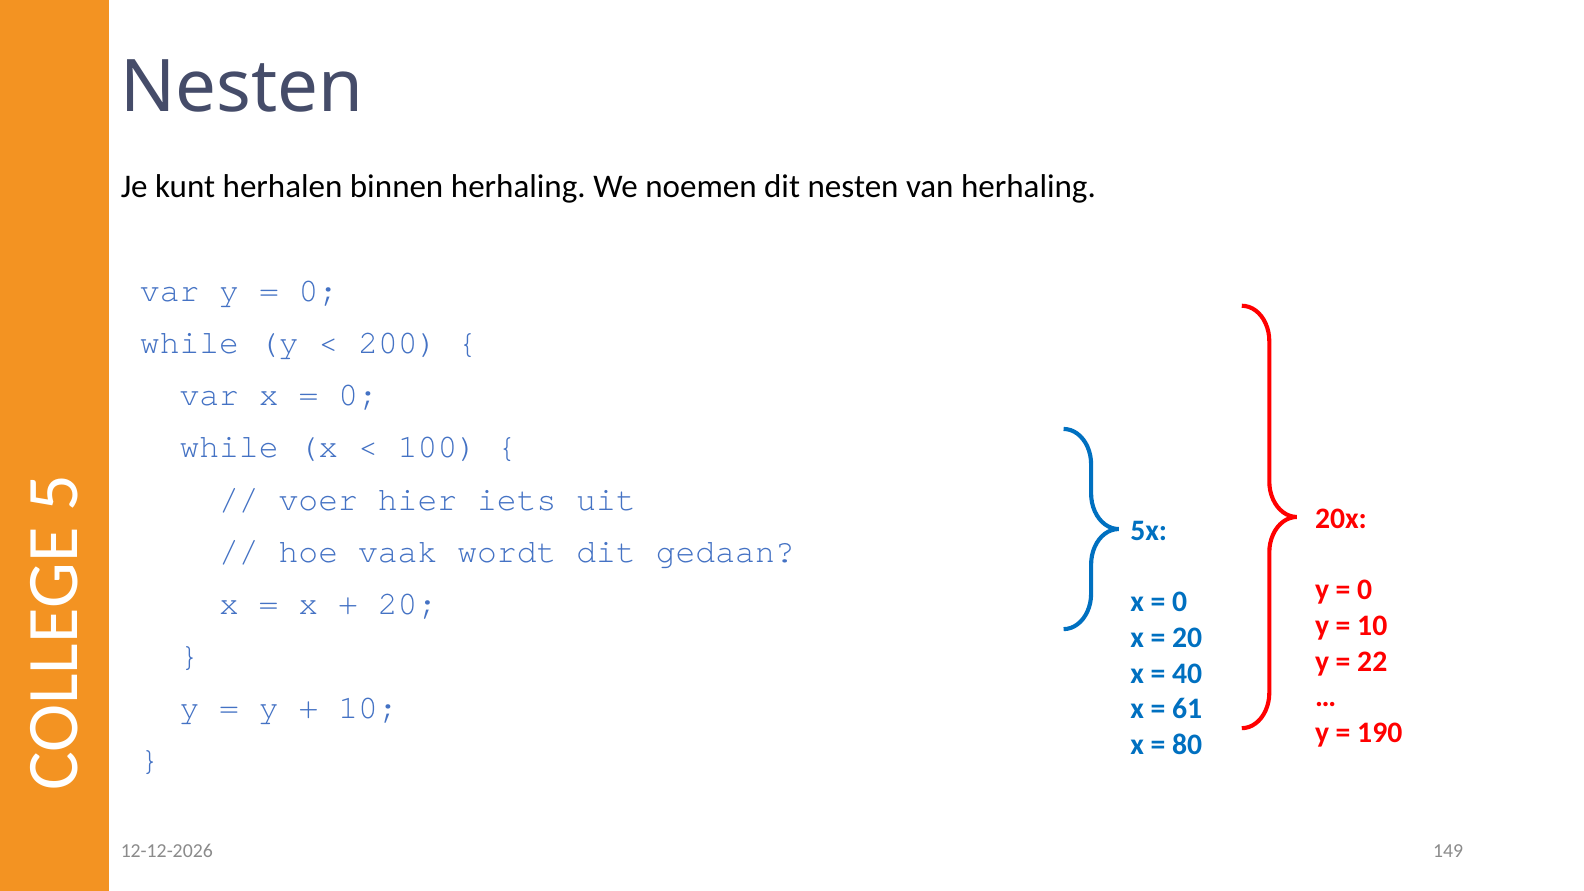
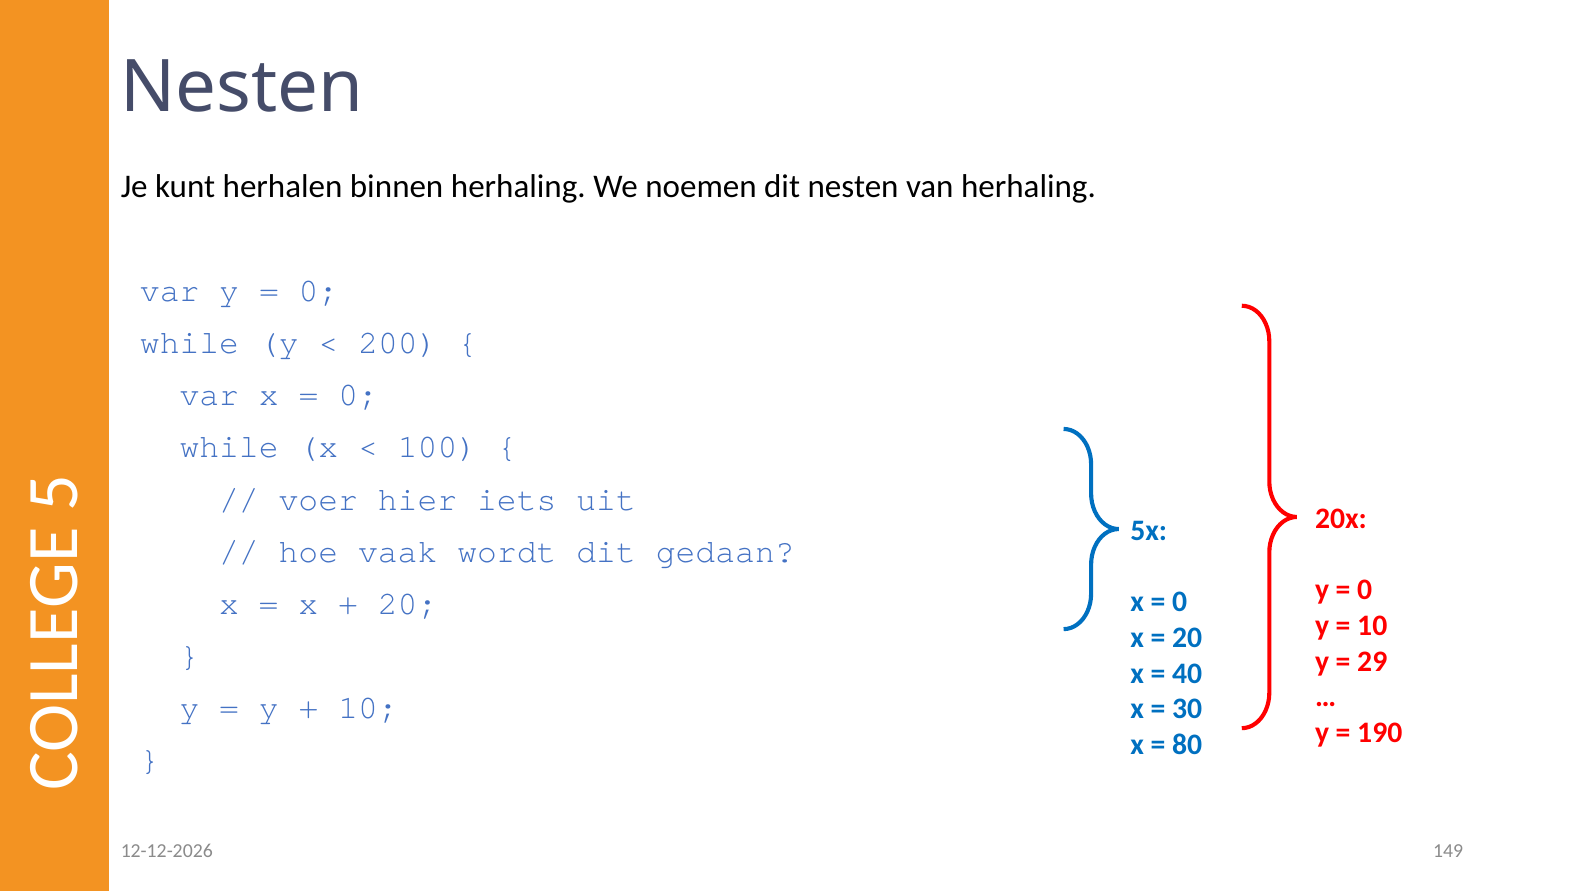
22: 22 -> 29
61: 61 -> 30
